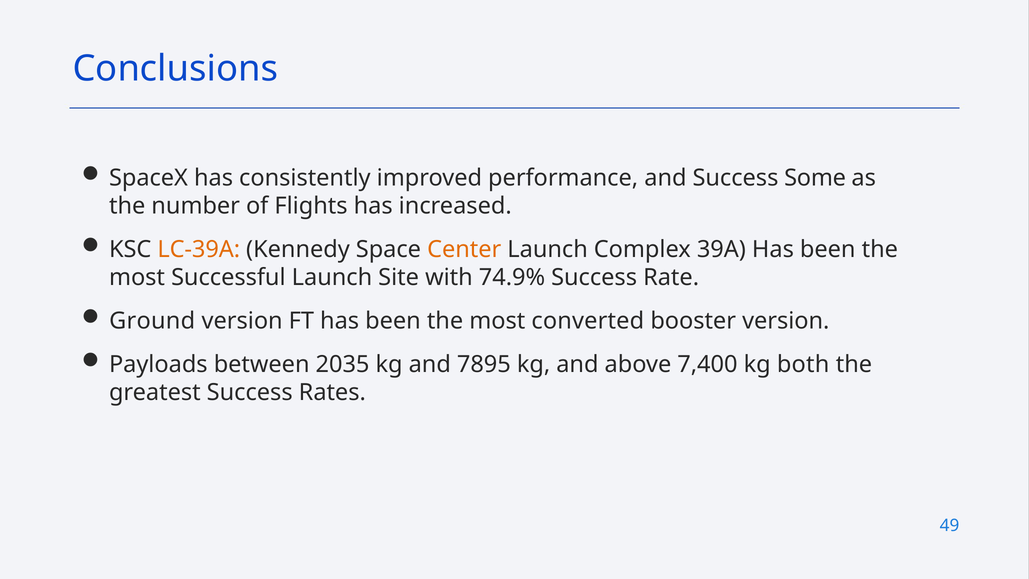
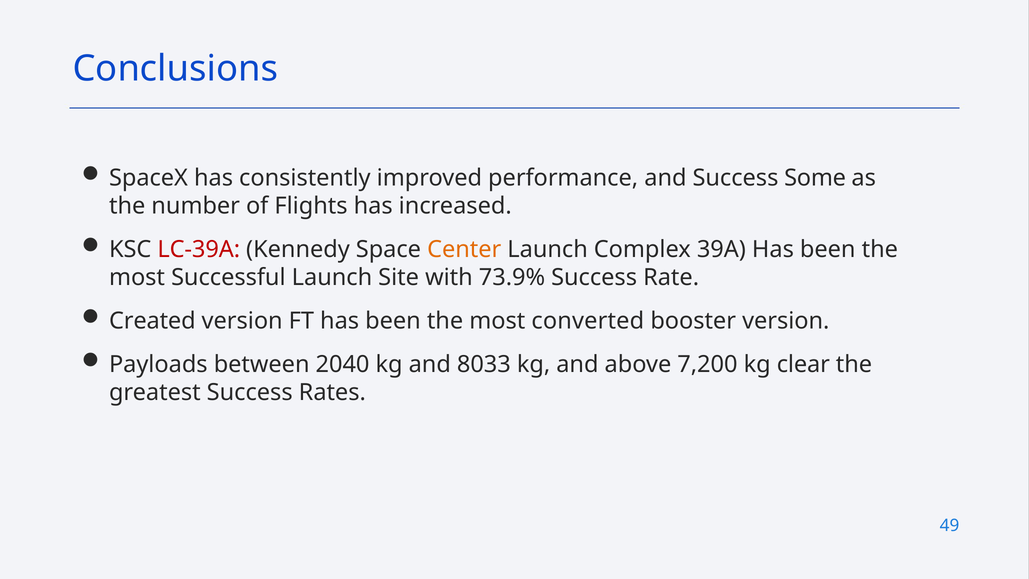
LC-39A colour: orange -> red
74.9%: 74.9% -> 73.9%
Ground: Ground -> Created
2035: 2035 -> 2040
7895: 7895 -> 8033
7,400: 7,400 -> 7,200
both: both -> clear
